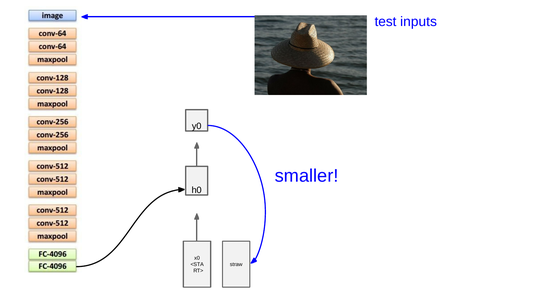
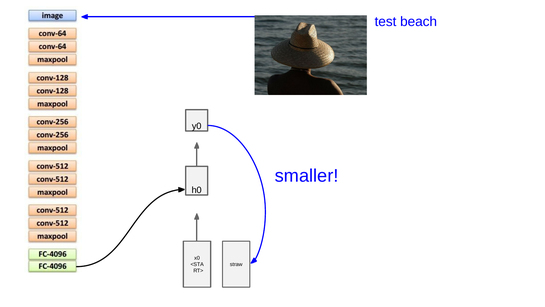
inputs: inputs -> beach
